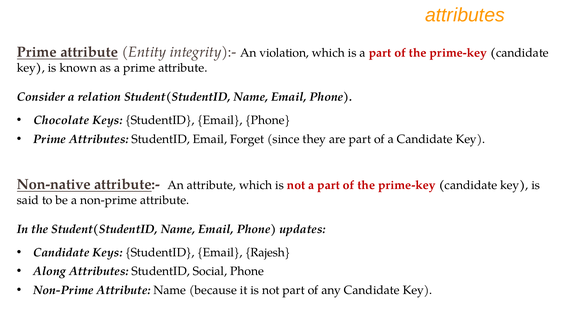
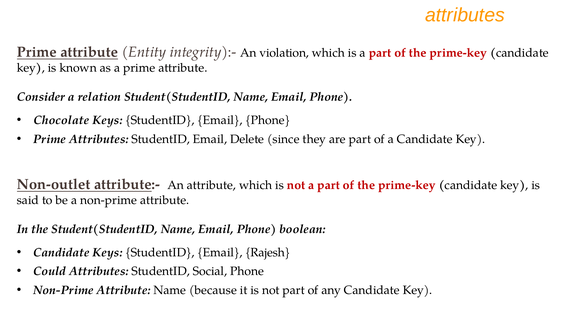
Forget: Forget -> Delete
Non-native: Non-native -> Non-outlet
updates: updates -> boolean
Along: Along -> Could
